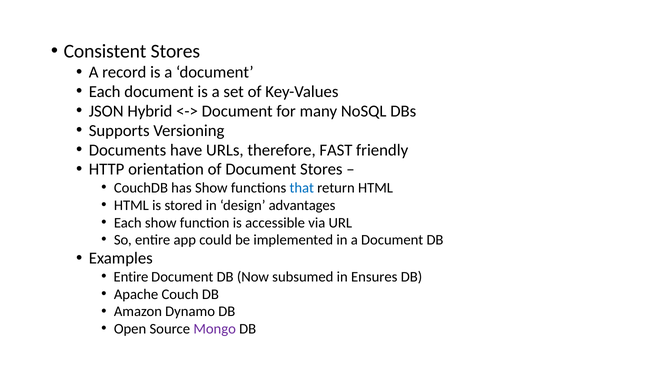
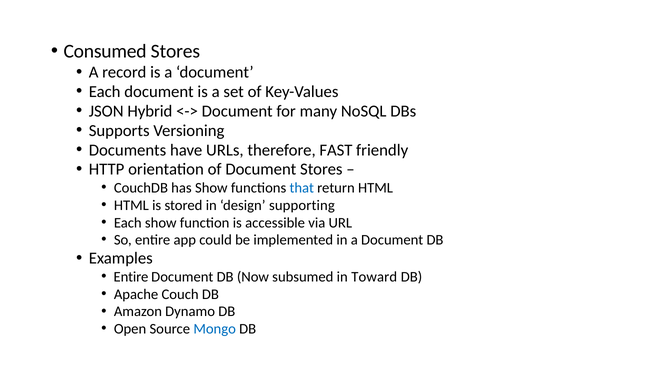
Consistent: Consistent -> Consumed
advantages: advantages -> supporting
Ensures: Ensures -> Toward
Mongo colour: purple -> blue
